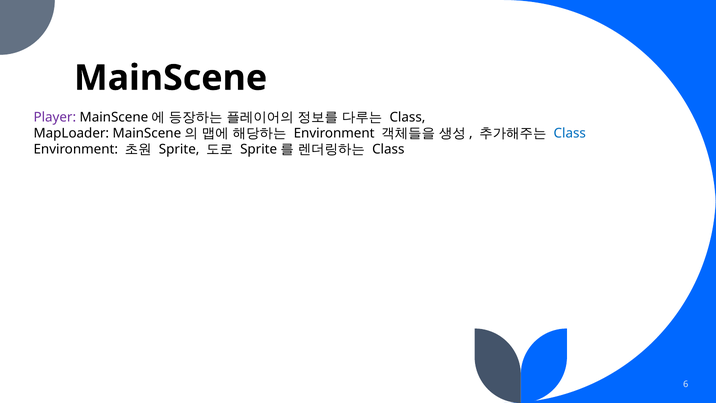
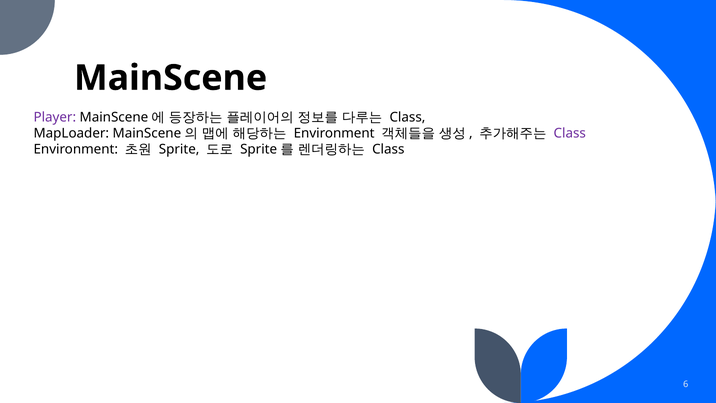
Class at (570, 133) colour: blue -> purple
